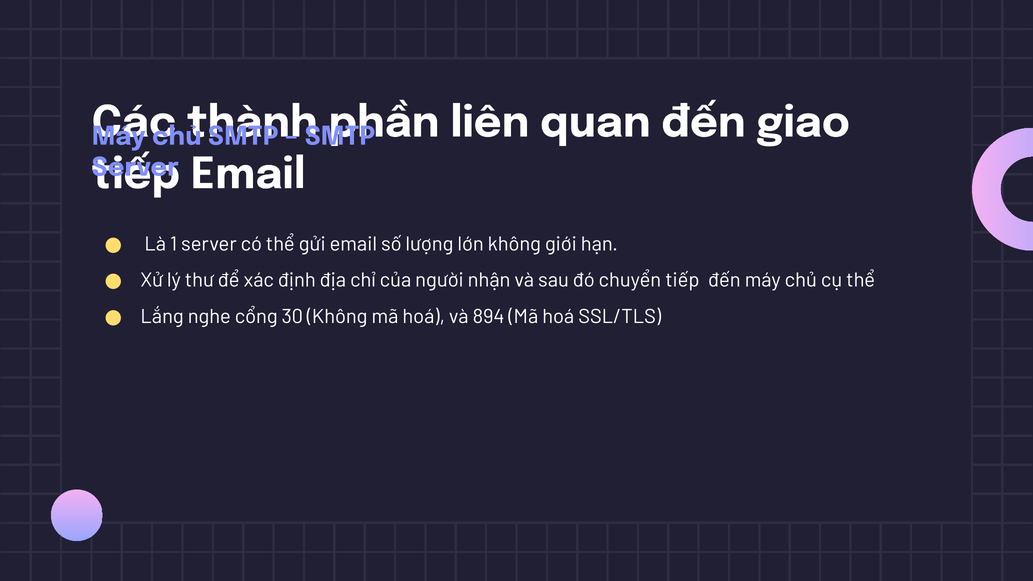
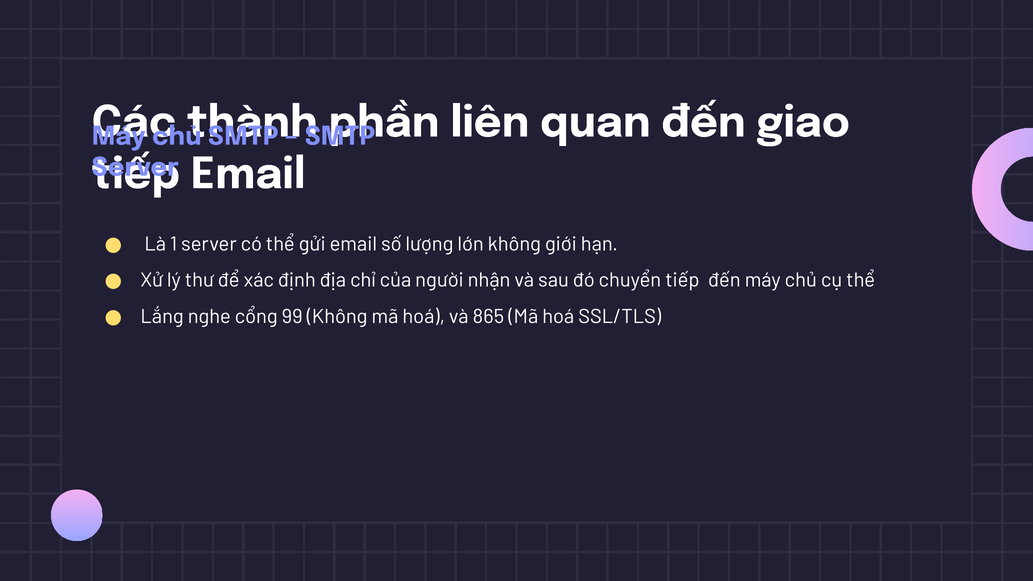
30: 30 -> 99
894: 894 -> 865
